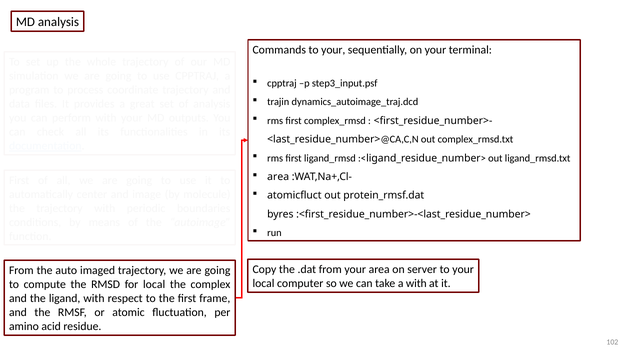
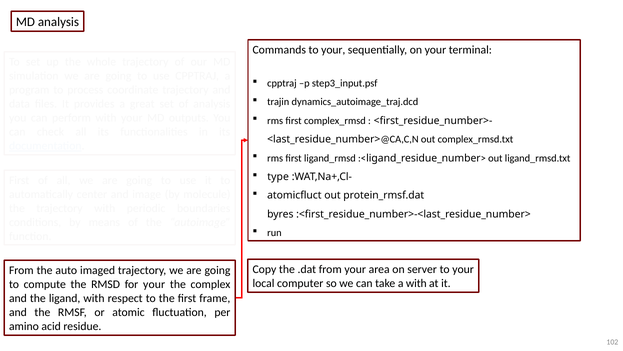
area at (278, 177): area -> type
for local: local -> your
